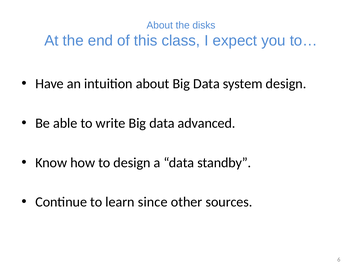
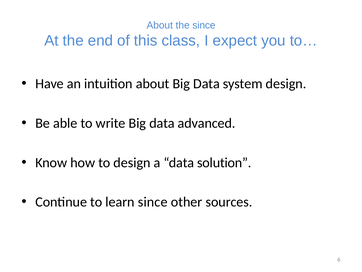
the disks: disks -> since
standby: standby -> solution
